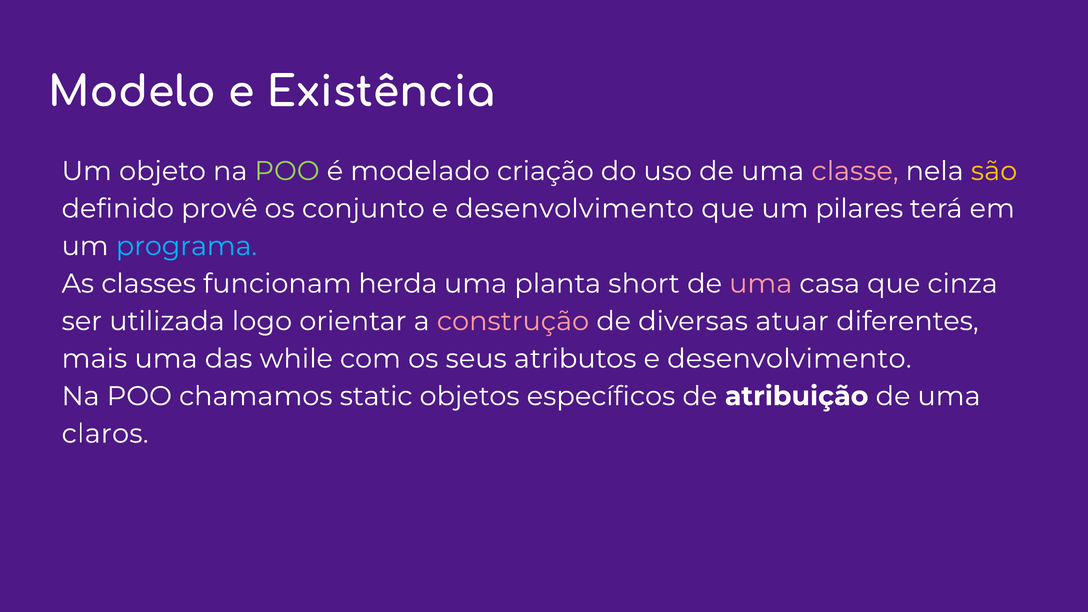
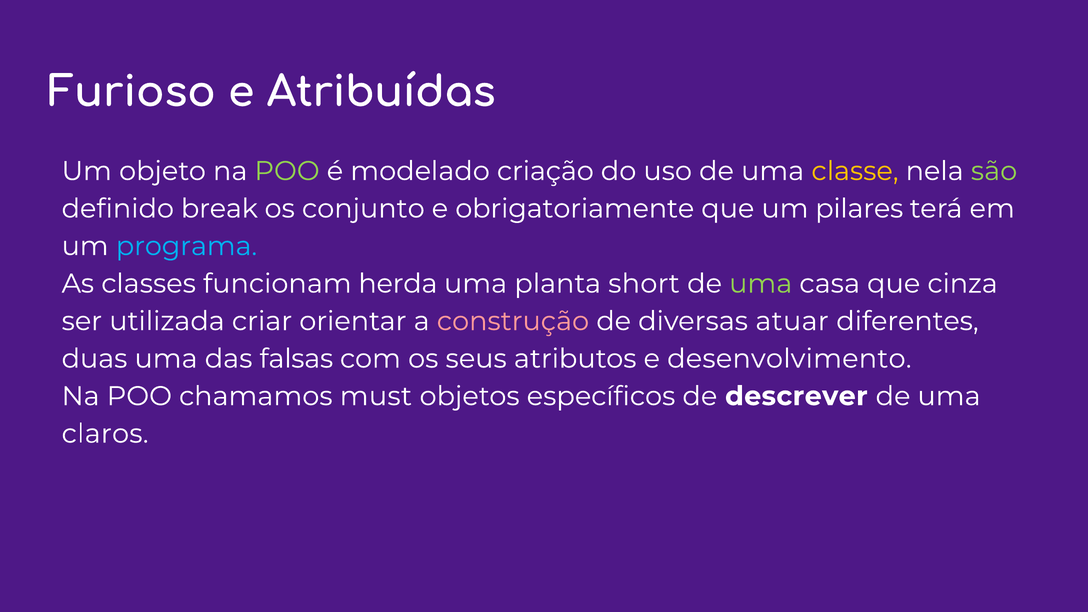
Modelo: Modelo -> Furioso
Existência: Existência -> Atribuídas
classe colour: pink -> yellow
são colour: yellow -> light green
provê: provê -> break
desenvolvimento at (575, 209): desenvolvimento -> obrigatoriamente
uma at (761, 284) colour: pink -> light green
logo: logo -> criar
mais: mais -> duas
while: while -> falsas
static: static -> must
atribuição: atribuição -> descrever
